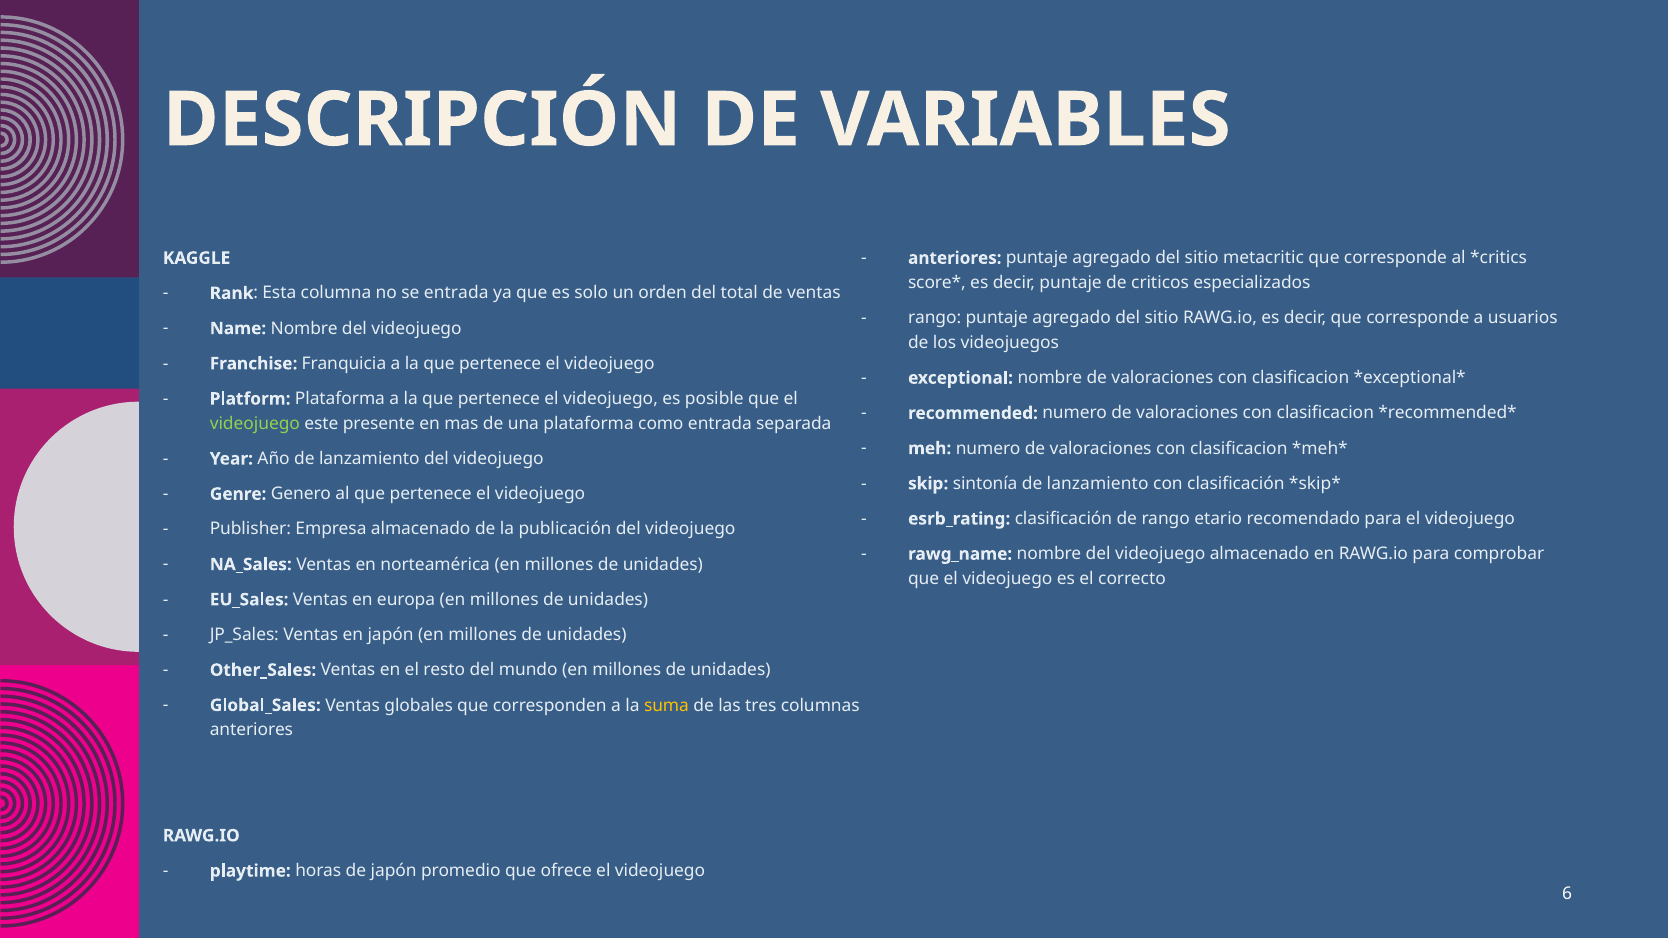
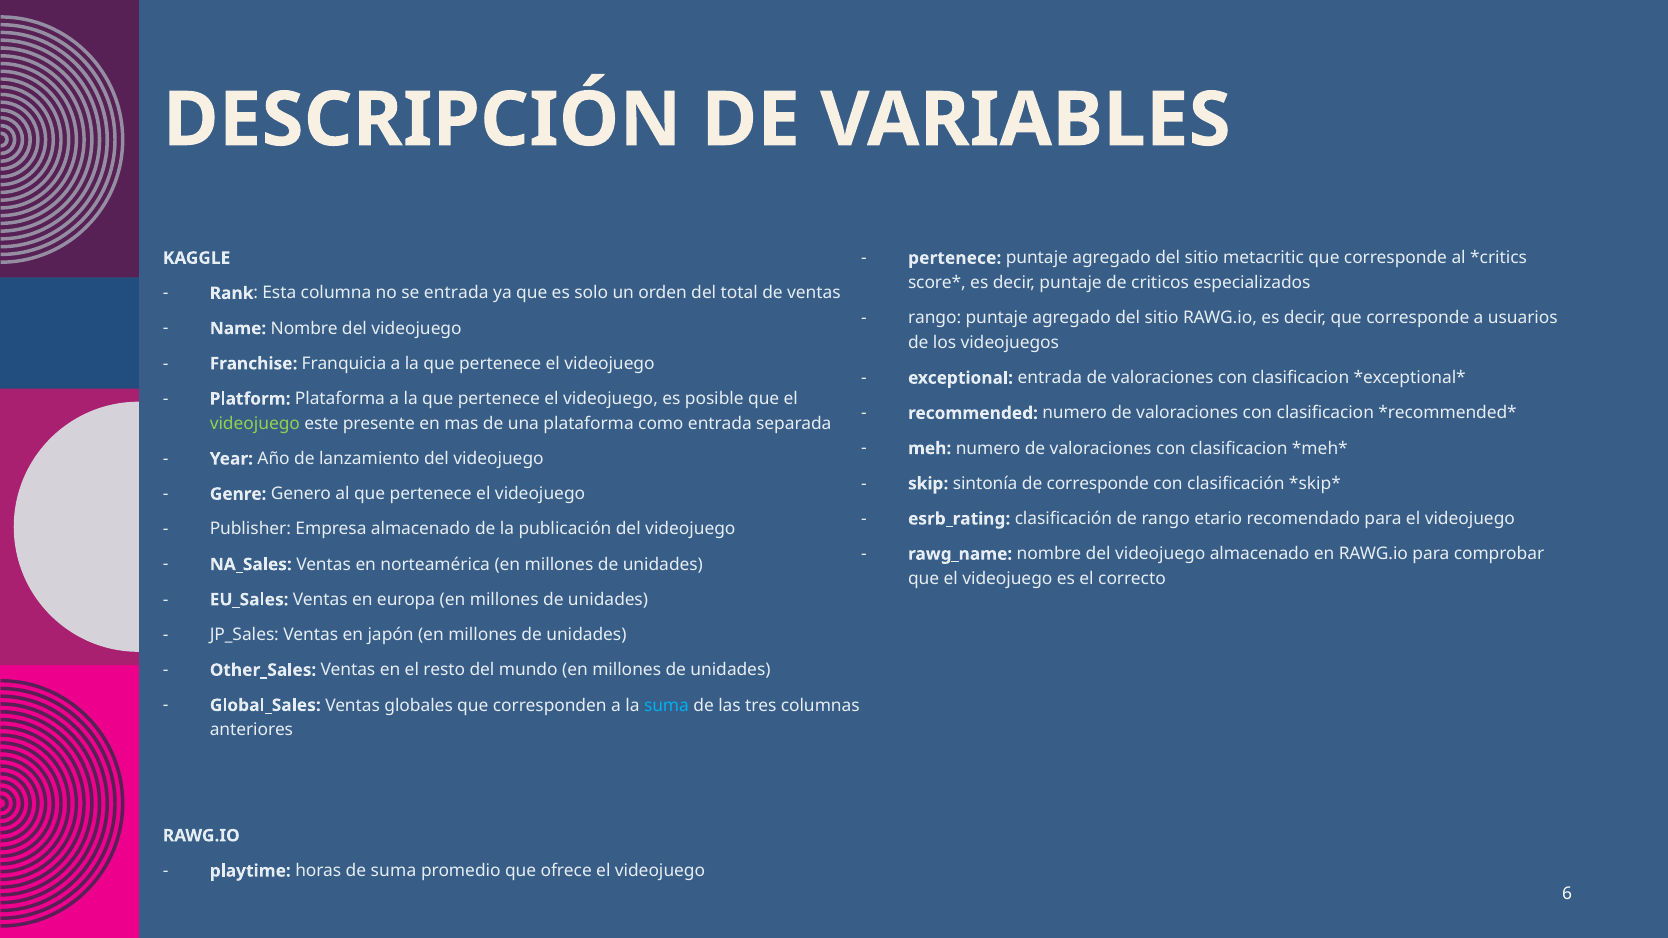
anteriores at (955, 258): anteriores -> pertenece
exceptional nombre: nombre -> entrada
lanzamiento at (1098, 484): lanzamiento -> corresponde
suma at (666, 705) colour: yellow -> light blue
de japón: japón -> suma
